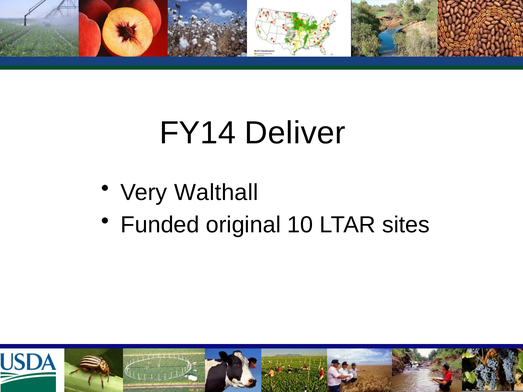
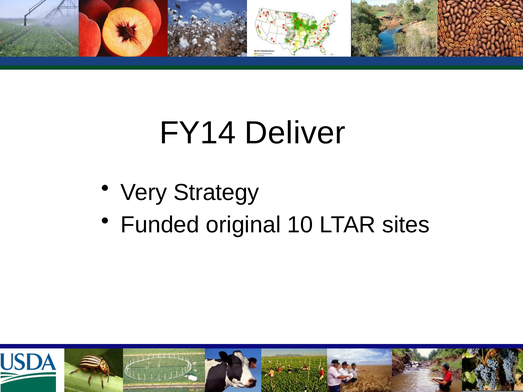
Walthall: Walthall -> Strategy
